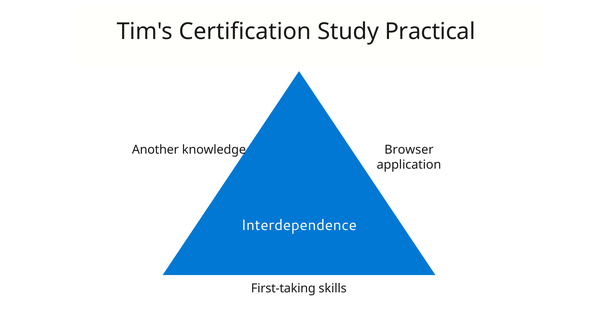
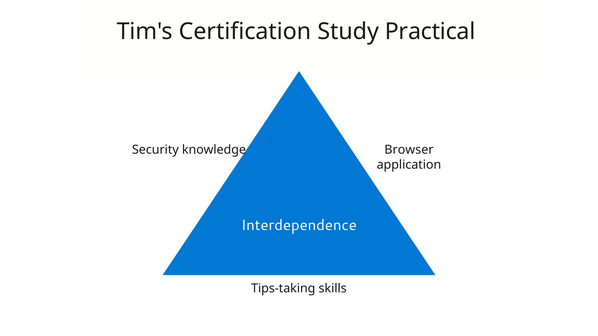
Another: Another -> Security
First-taking: First-taking -> Tips-taking
